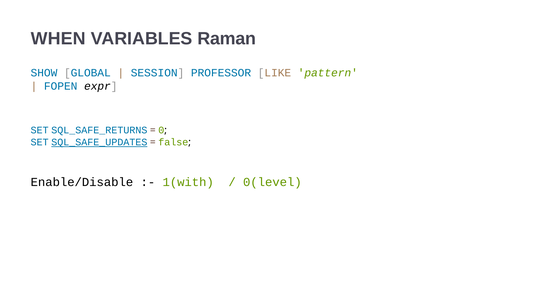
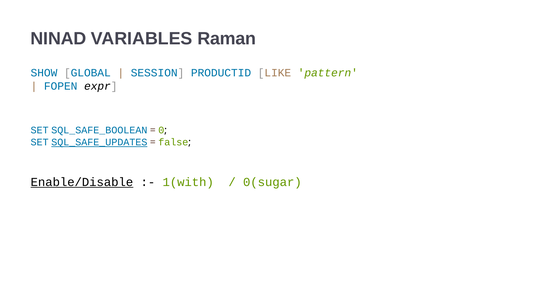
WHEN: WHEN -> NINAD
PROFESSOR: PROFESSOR -> PRODUCTID
SQL_SAFE_RETURNS: SQL_SAFE_RETURNS -> SQL_SAFE_BOOLEAN
Enable/Disable underline: none -> present
0(level: 0(level -> 0(sugar
